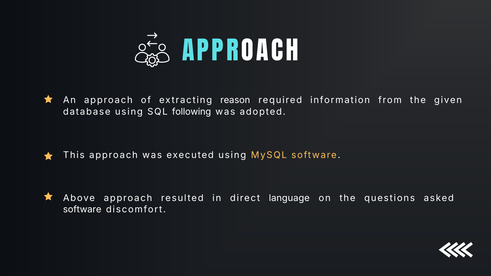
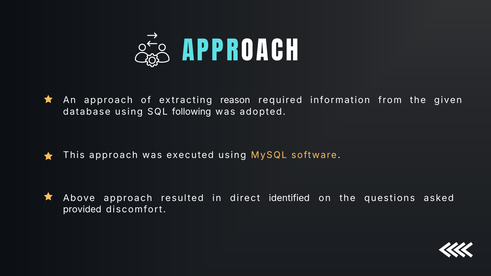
language: language -> identified
software at (82, 210): software -> provided
